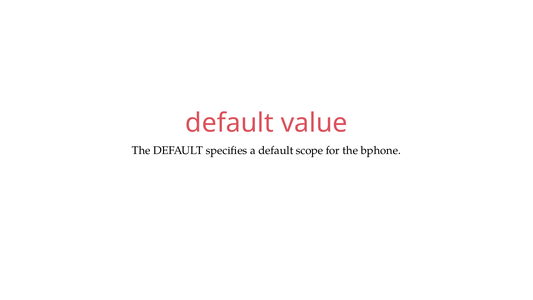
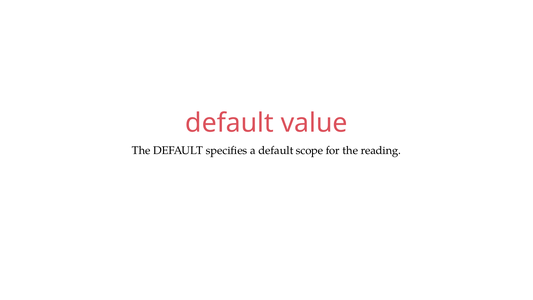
bphone: bphone -> reading
